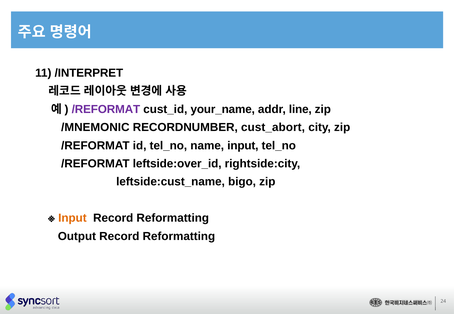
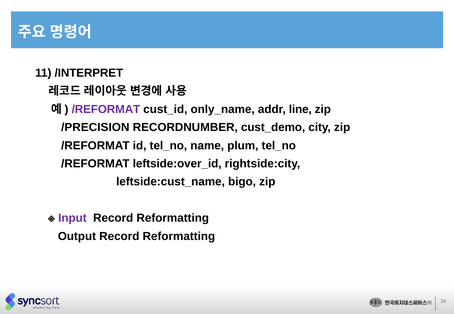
your_name: your_name -> only_name
/MNEMONIC: /MNEMONIC -> /PRECISION
cust_abort: cust_abort -> cust_demo
name input: input -> plum
Input at (72, 218) colour: orange -> purple
